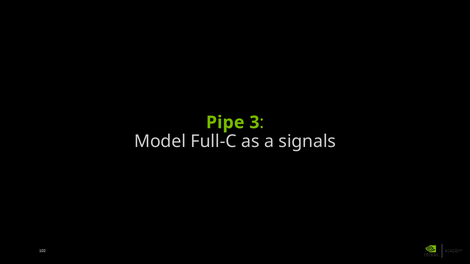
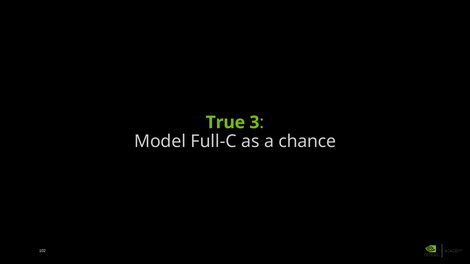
Pipe: Pipe -> True
signals: signals -> chance
